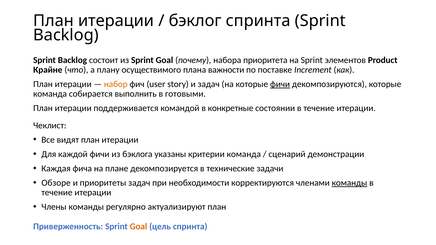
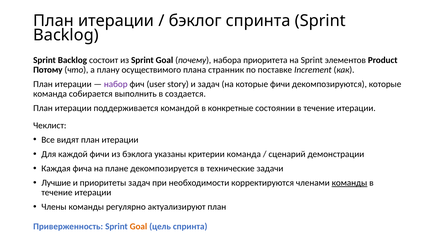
Крайне: Крайне -> Потому
важности: важности -> странник
набор colour: orange -> purple
фичи at (280, 84) underline: present -> none
готовыми: готовыми -> создается
Обзоре: Обзоре -> Лучшие
